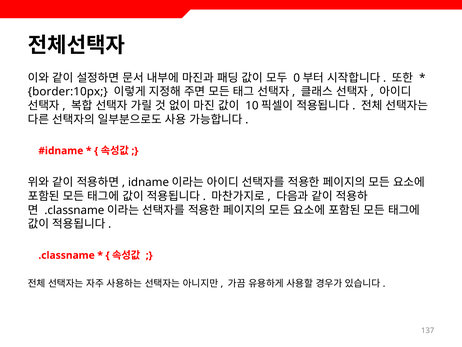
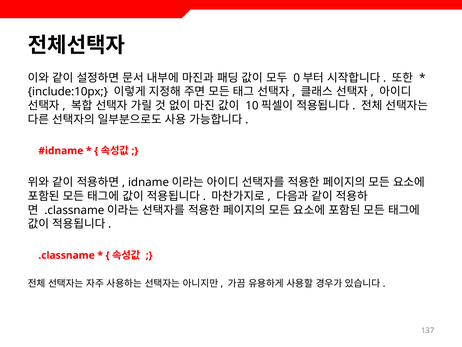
border:10px: border:10px -> include:10px
